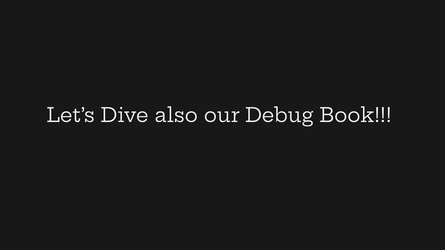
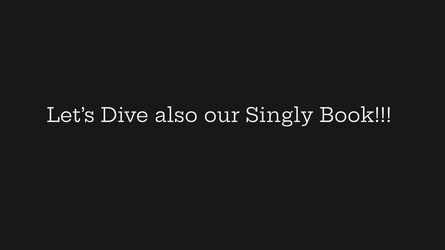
Debug: Debug -> Singly
